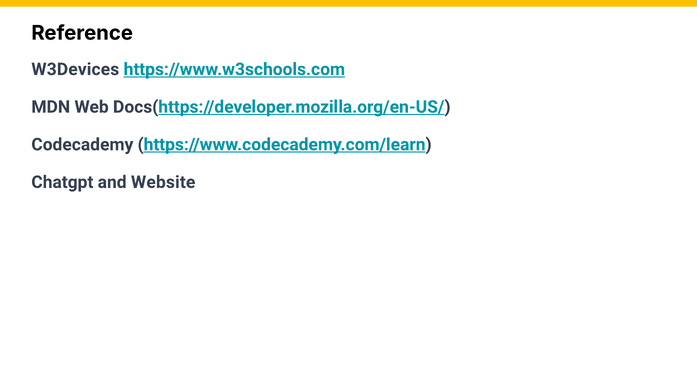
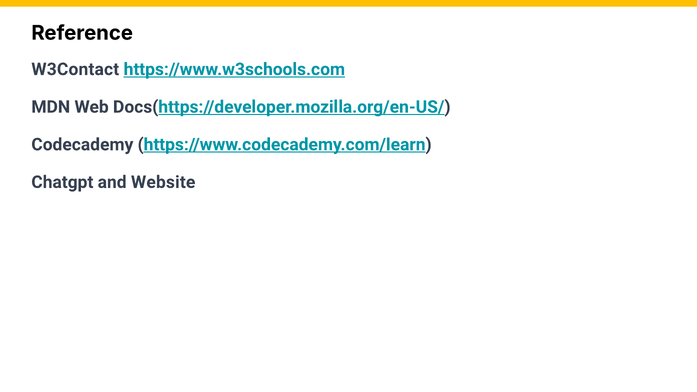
W3Devices: W3Devices -> W3Contact
